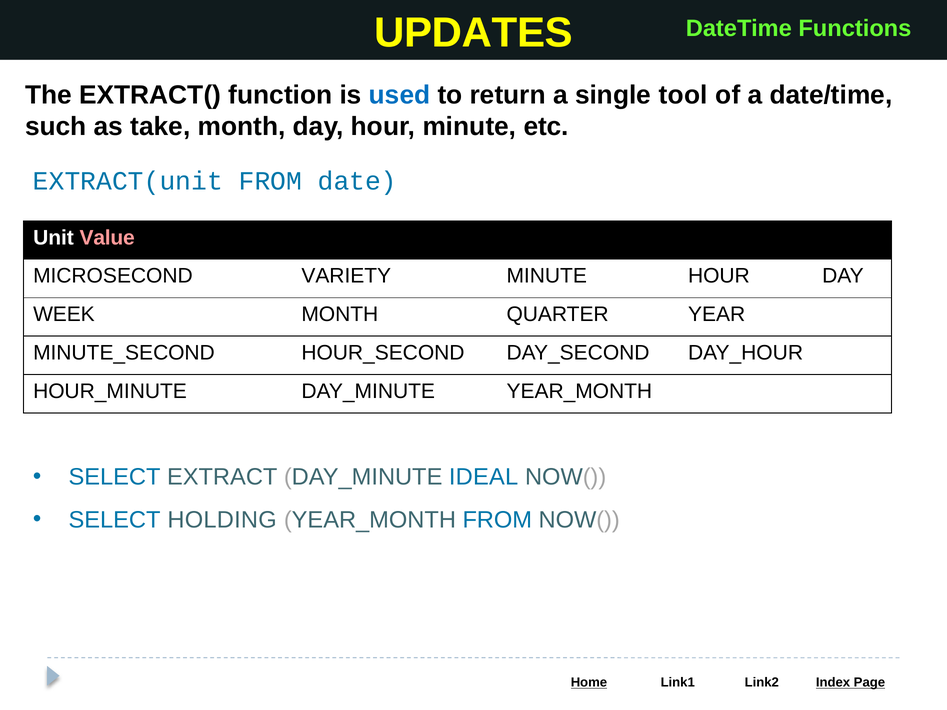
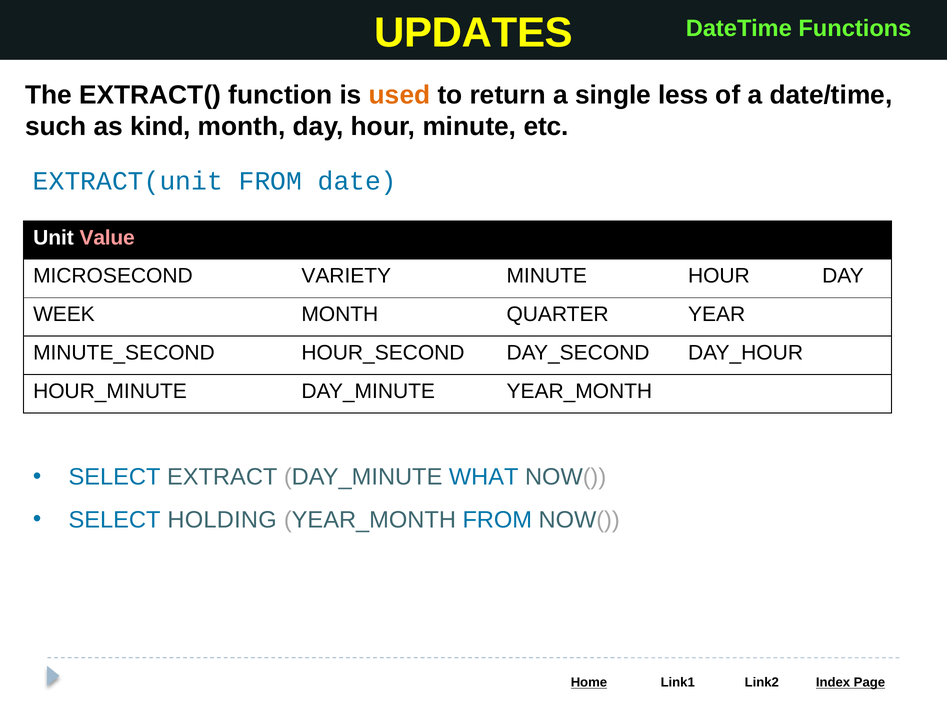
used colour: blue -> orange
tool: tool -> less
take: take -> kind
IDEAL: IDEAL -> WHAT
